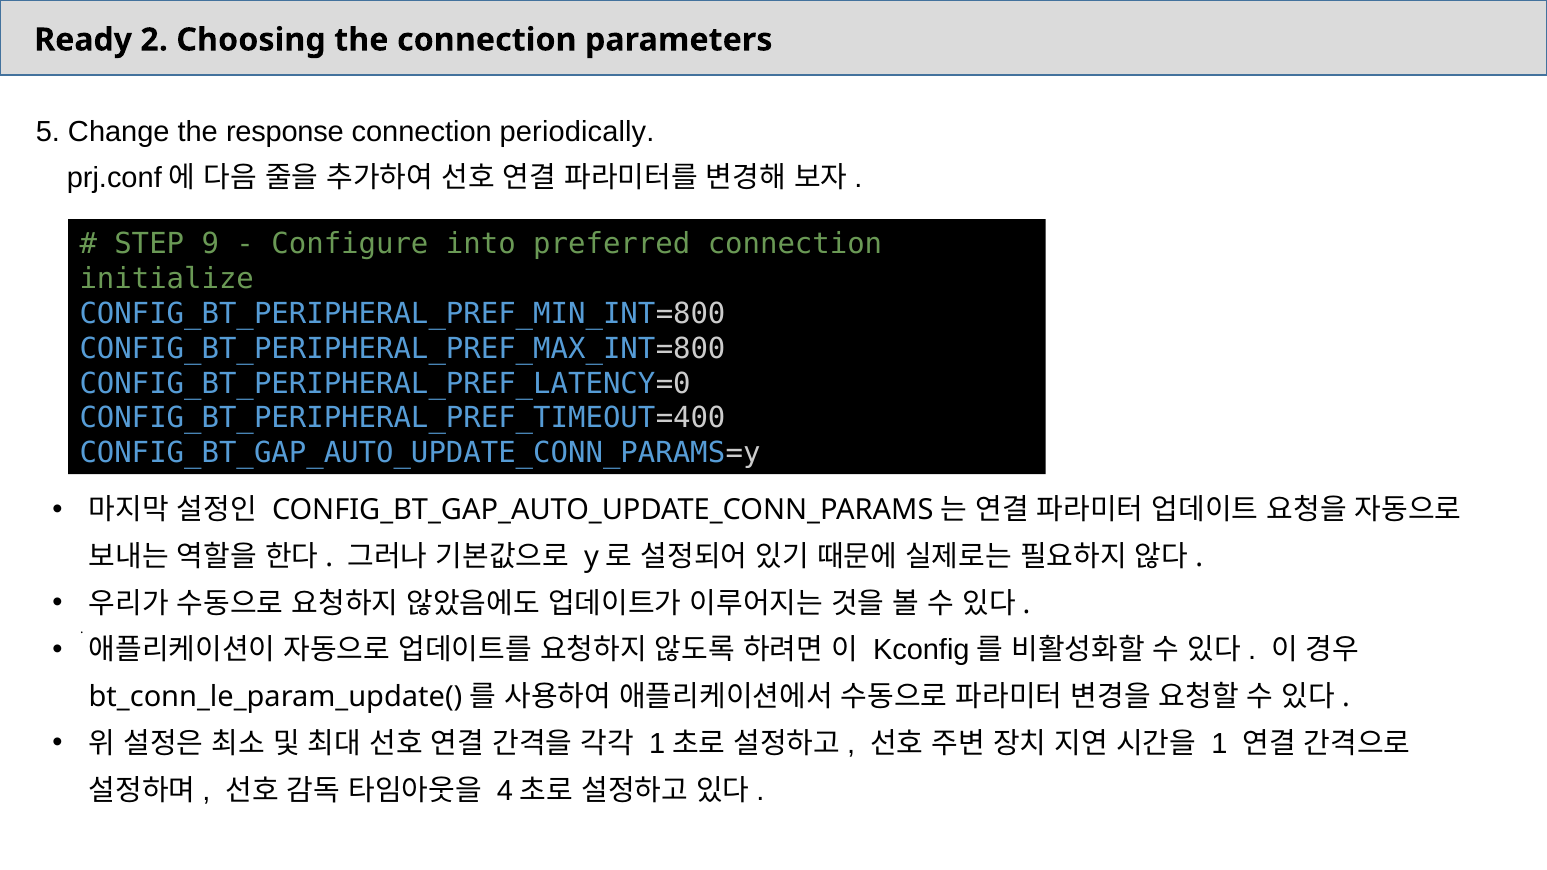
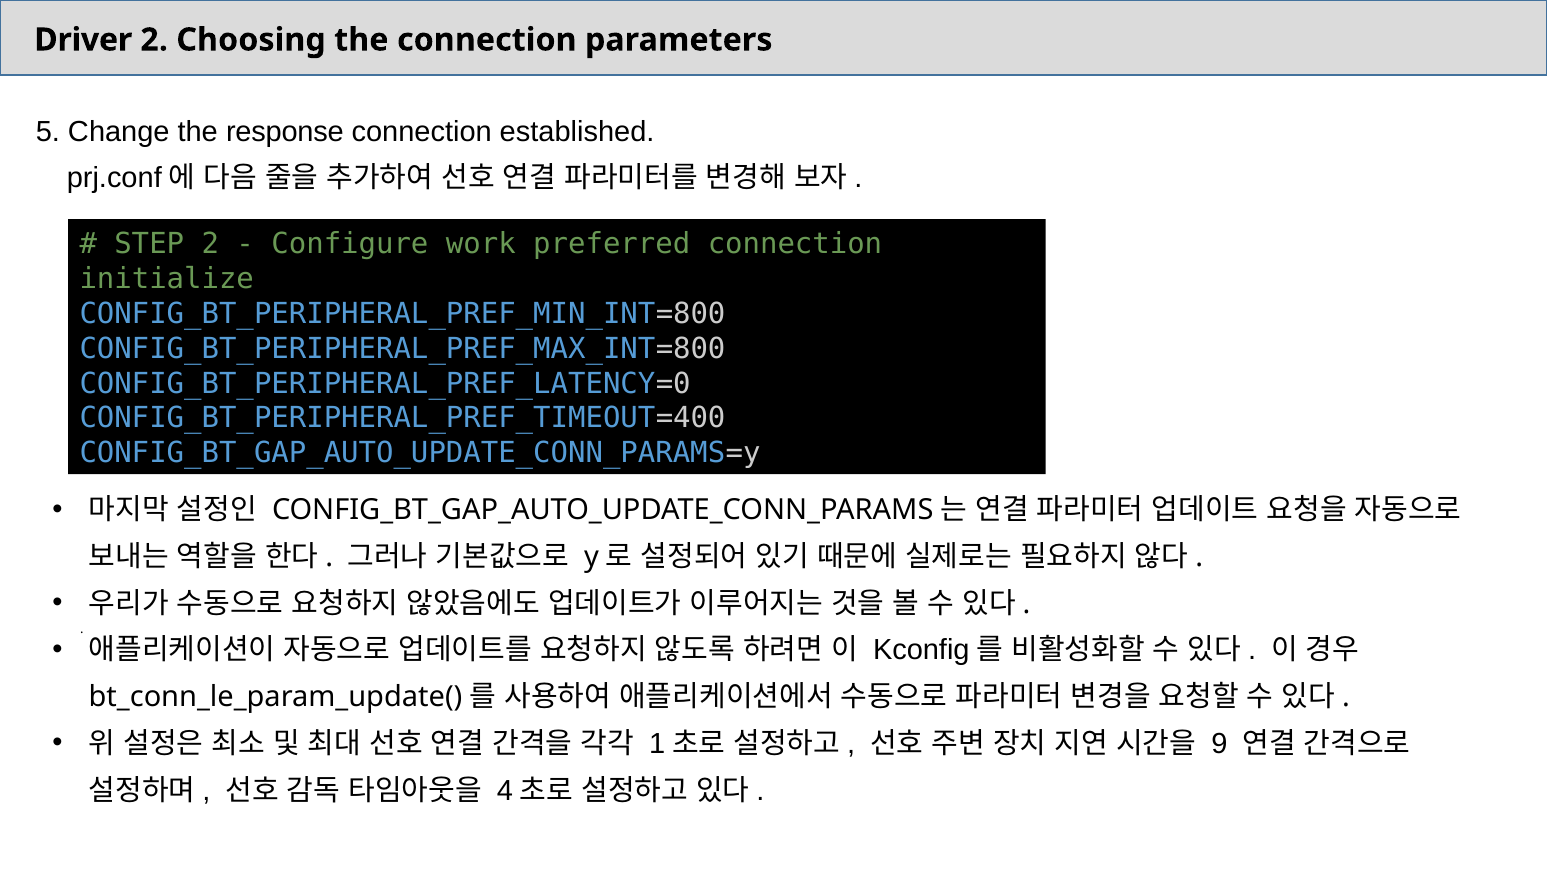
Ready: Ready -> Driver
periodically: periodically -> established
STEP 9: 9 -> 2
into: into -> work
1: 1 -> 9
